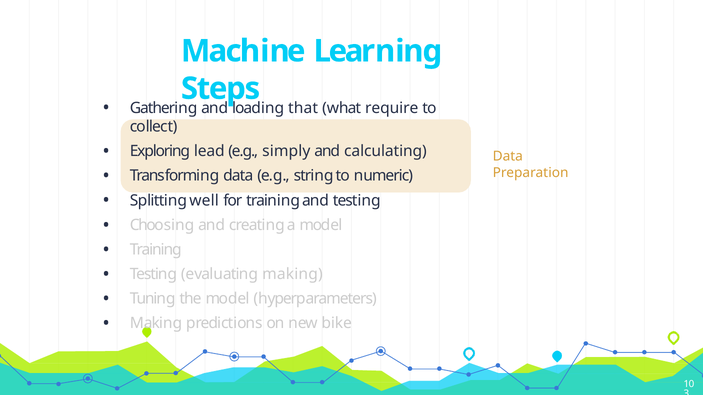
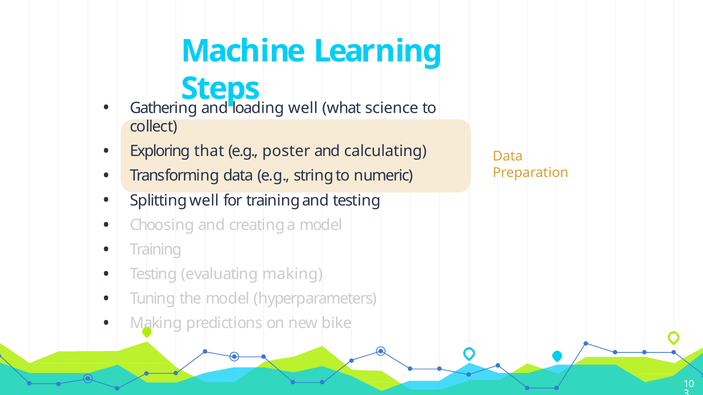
that at (303, 108): that -> well
require: require -> science
lead: lead -> that
simply: simply -> poster
